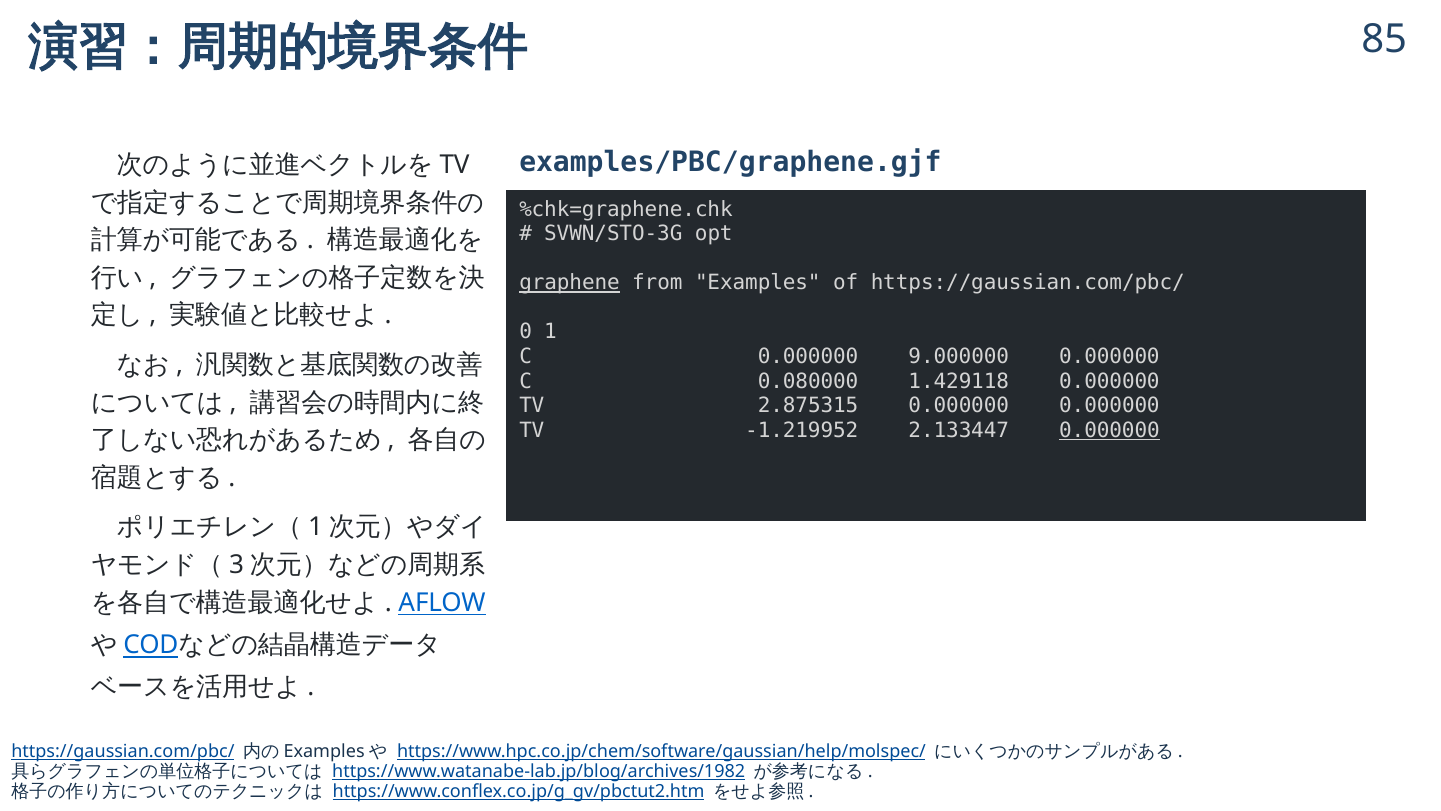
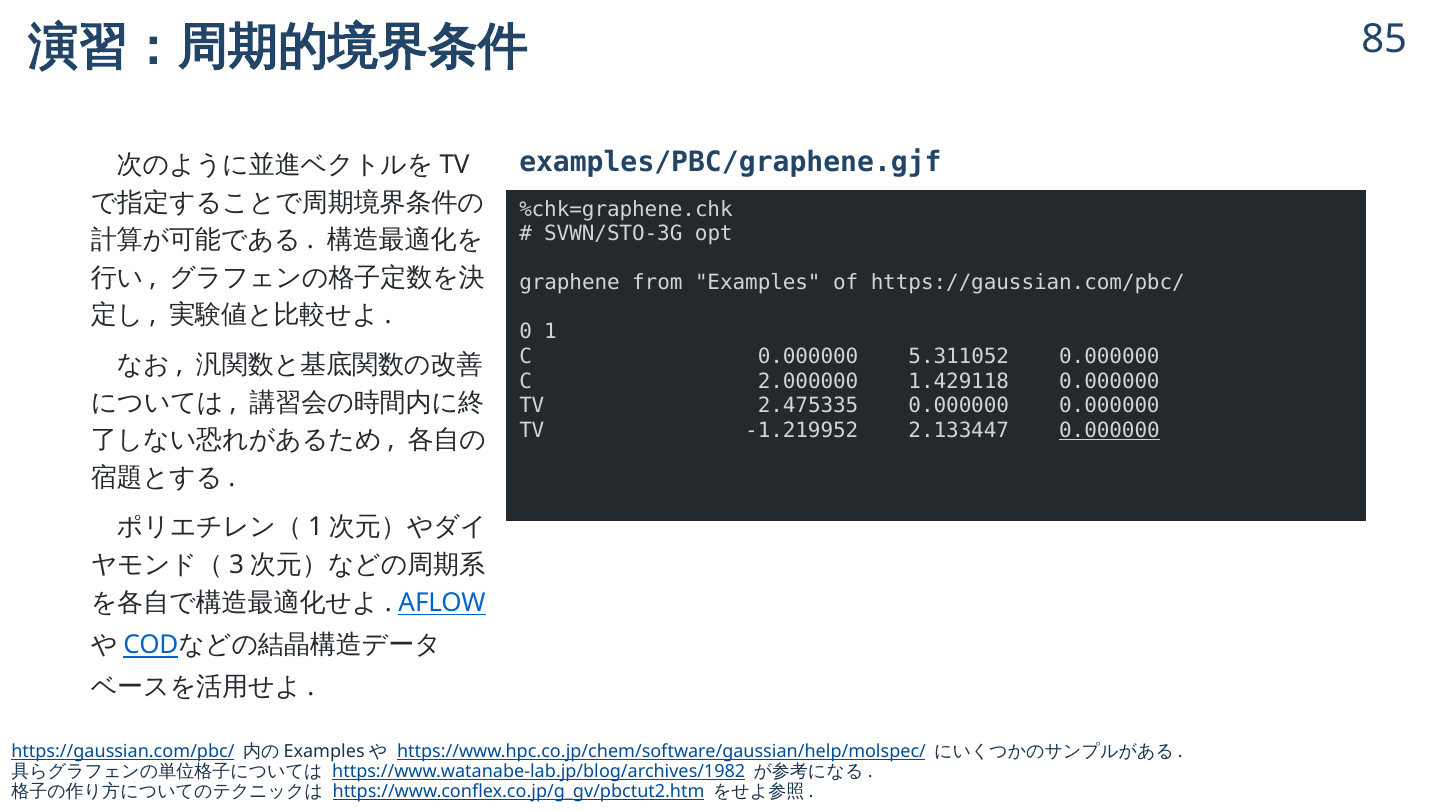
graphene underline: present -> none
9.000000: 9.000000 -> 5.311052
0.080000: 0.080000 -> 2.000000
2.875315: 2.875315 -> 2.475335
